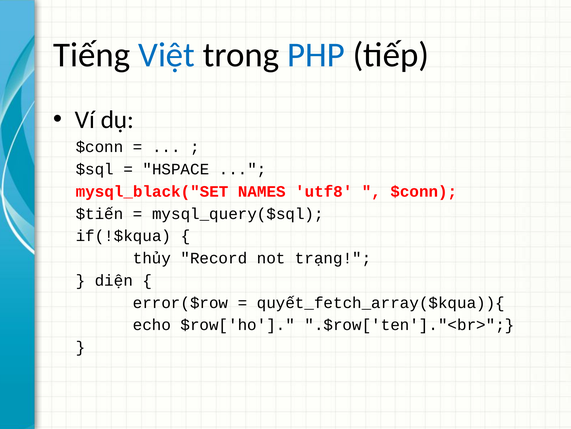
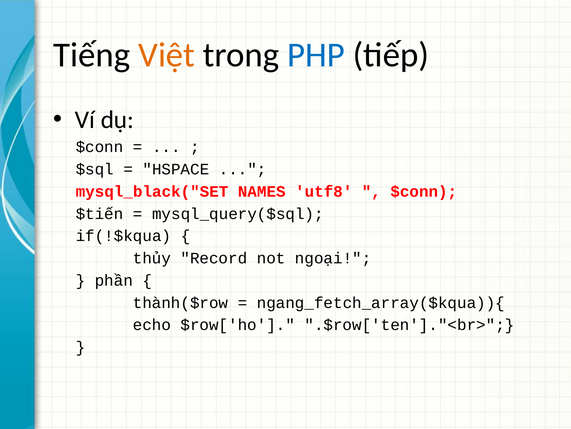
Việt colour: blue -> orange
trạng: trạng -> ngoại
diện: diện -> phần
error($row: error($row -> thành($row
quyết_fetch_array($kqua)){: quyết_fetch_array($kqua)){ -> ngang_fetch_array($kqua)){
